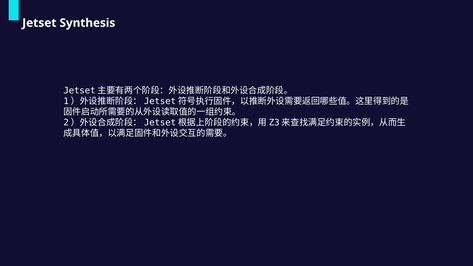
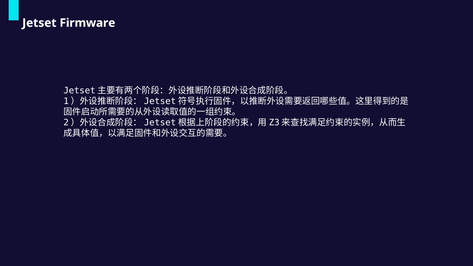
Synthesis: Synthesis -> Firmware
